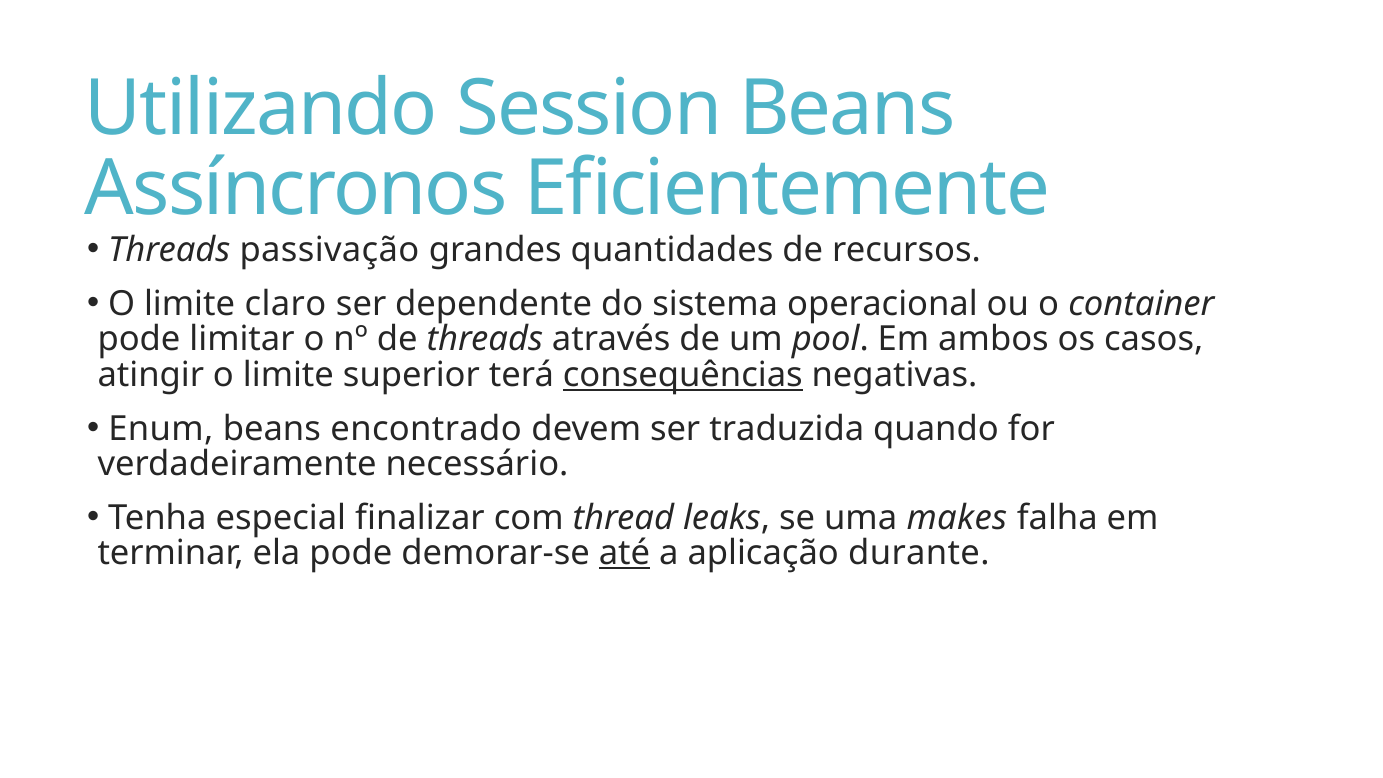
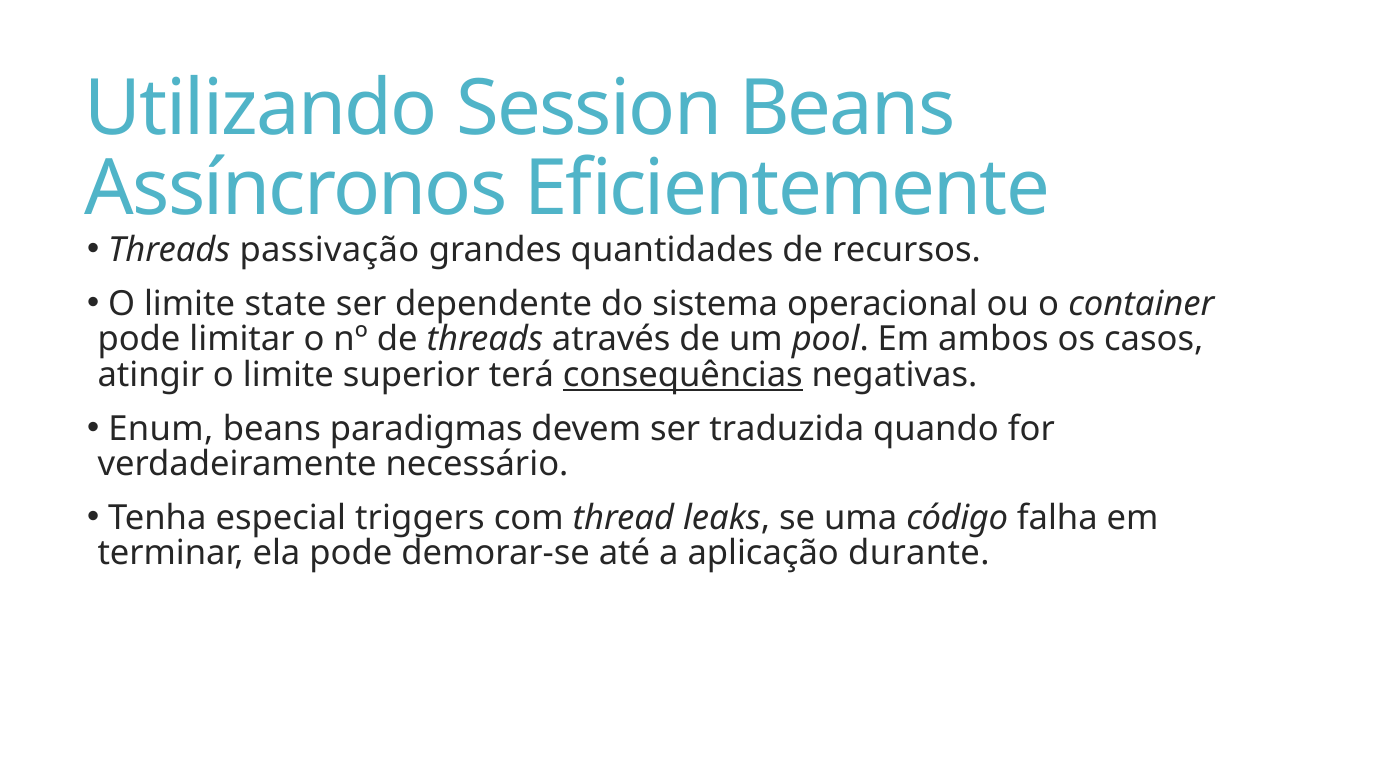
claro: claro -> state
encontrado: encontrado -> paradigmas
finalizar: finalizar -> triggers
makes: makes -> código
até underline: present -> none
